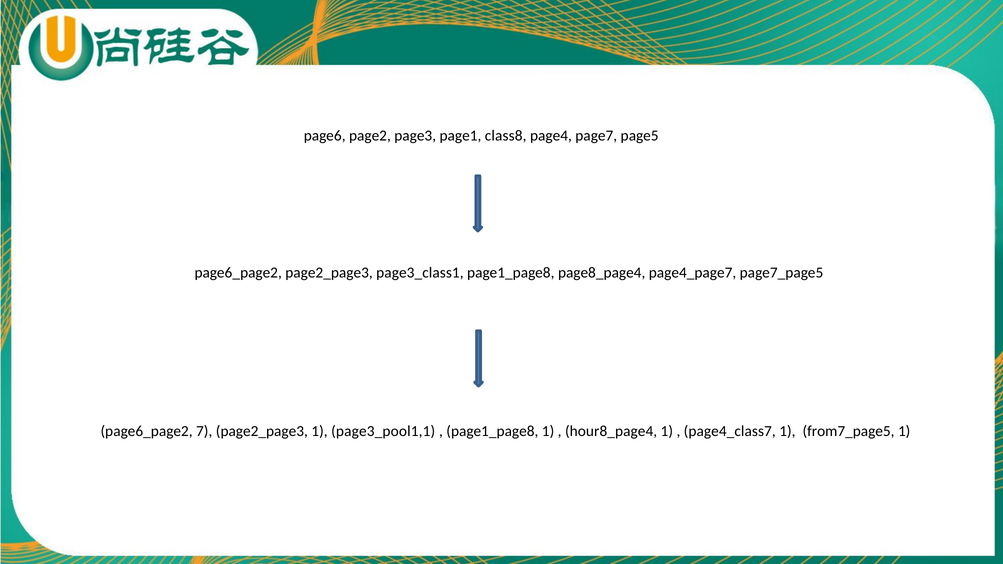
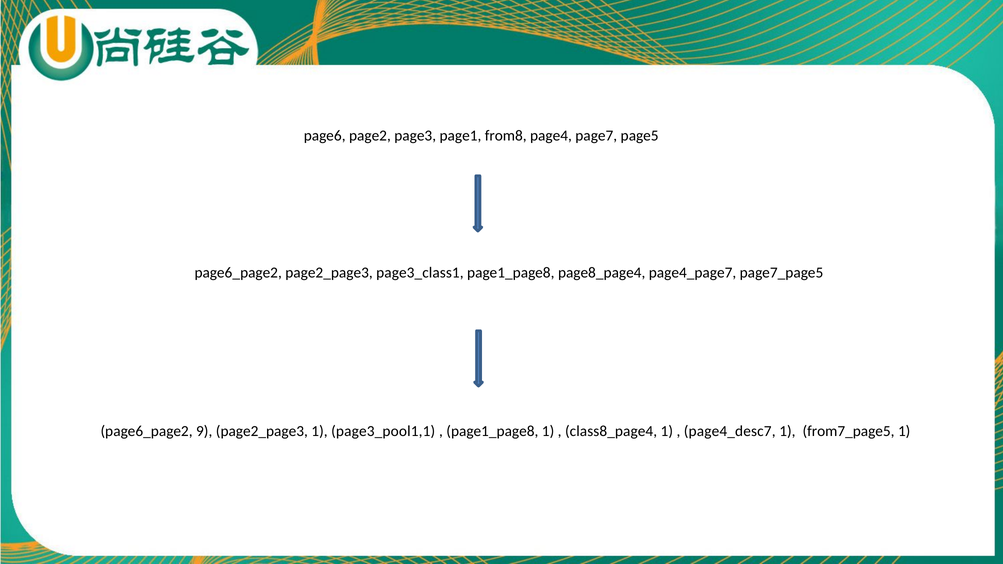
class8: class8 -> from8
7: 7 -> 9
hour8_page4: hour8_page4 -> class8_page4
page4_class7: page4_class7 -> page4_desc7
